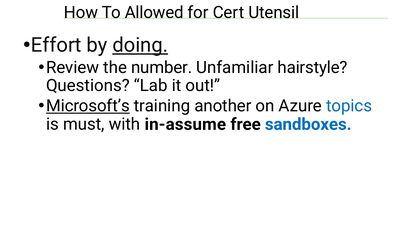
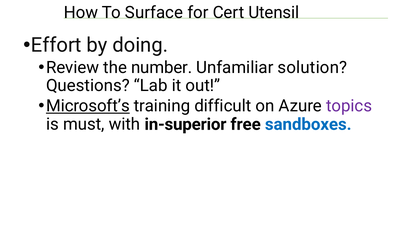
Allowed: Allowed -> Surface
doing underline: present -> none
hairstyle: hairstyle -> solution
another: another -> difficult
topics colour: blue -> purple
in-assume: in-assume -> in-superior
